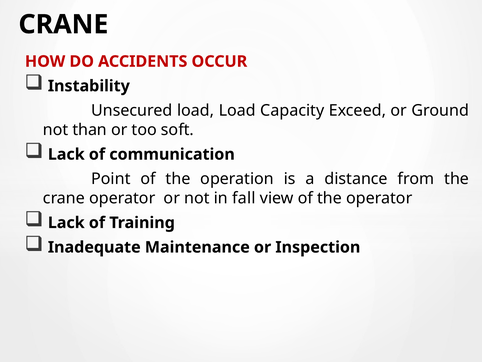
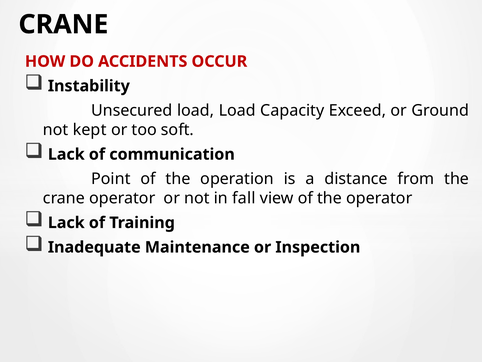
than: than -> kept
